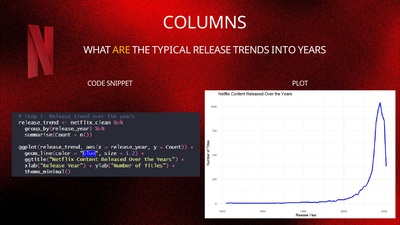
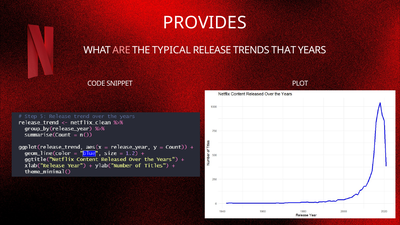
COLUMNS: COLUMNS -> PROVIDES
ARE colour: yellow -> pink
INTO: INTO -> THAT
